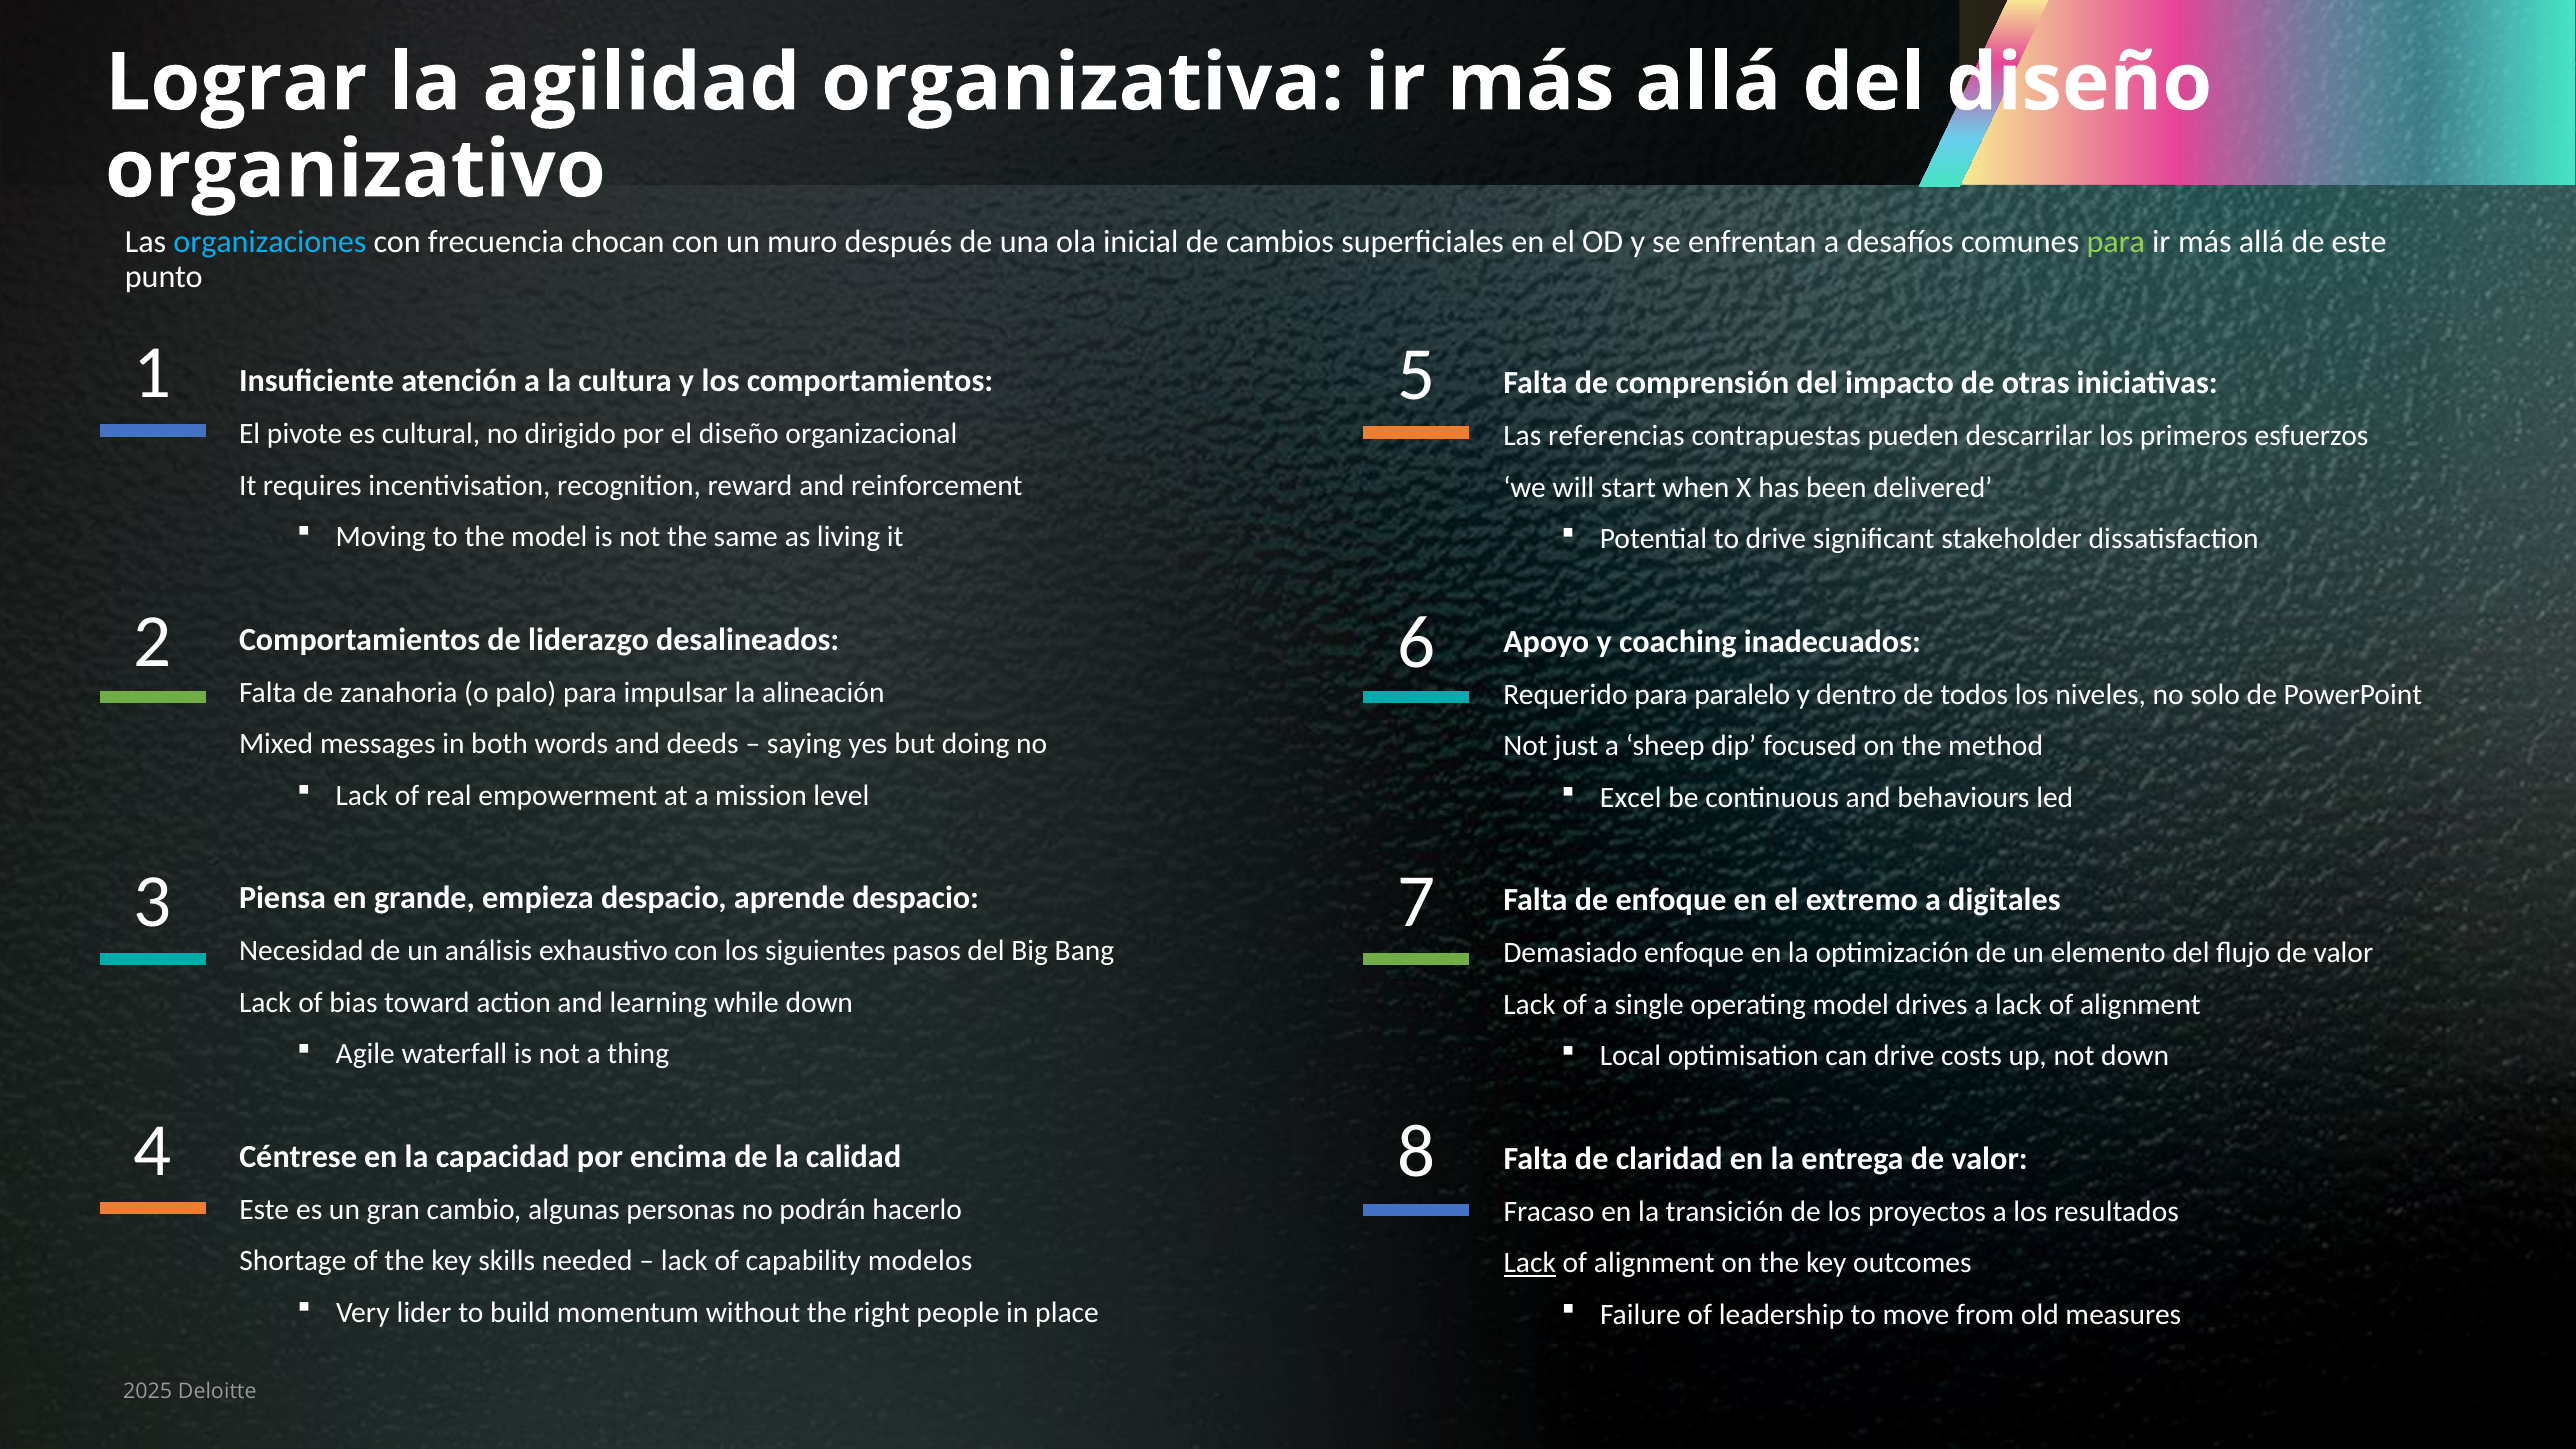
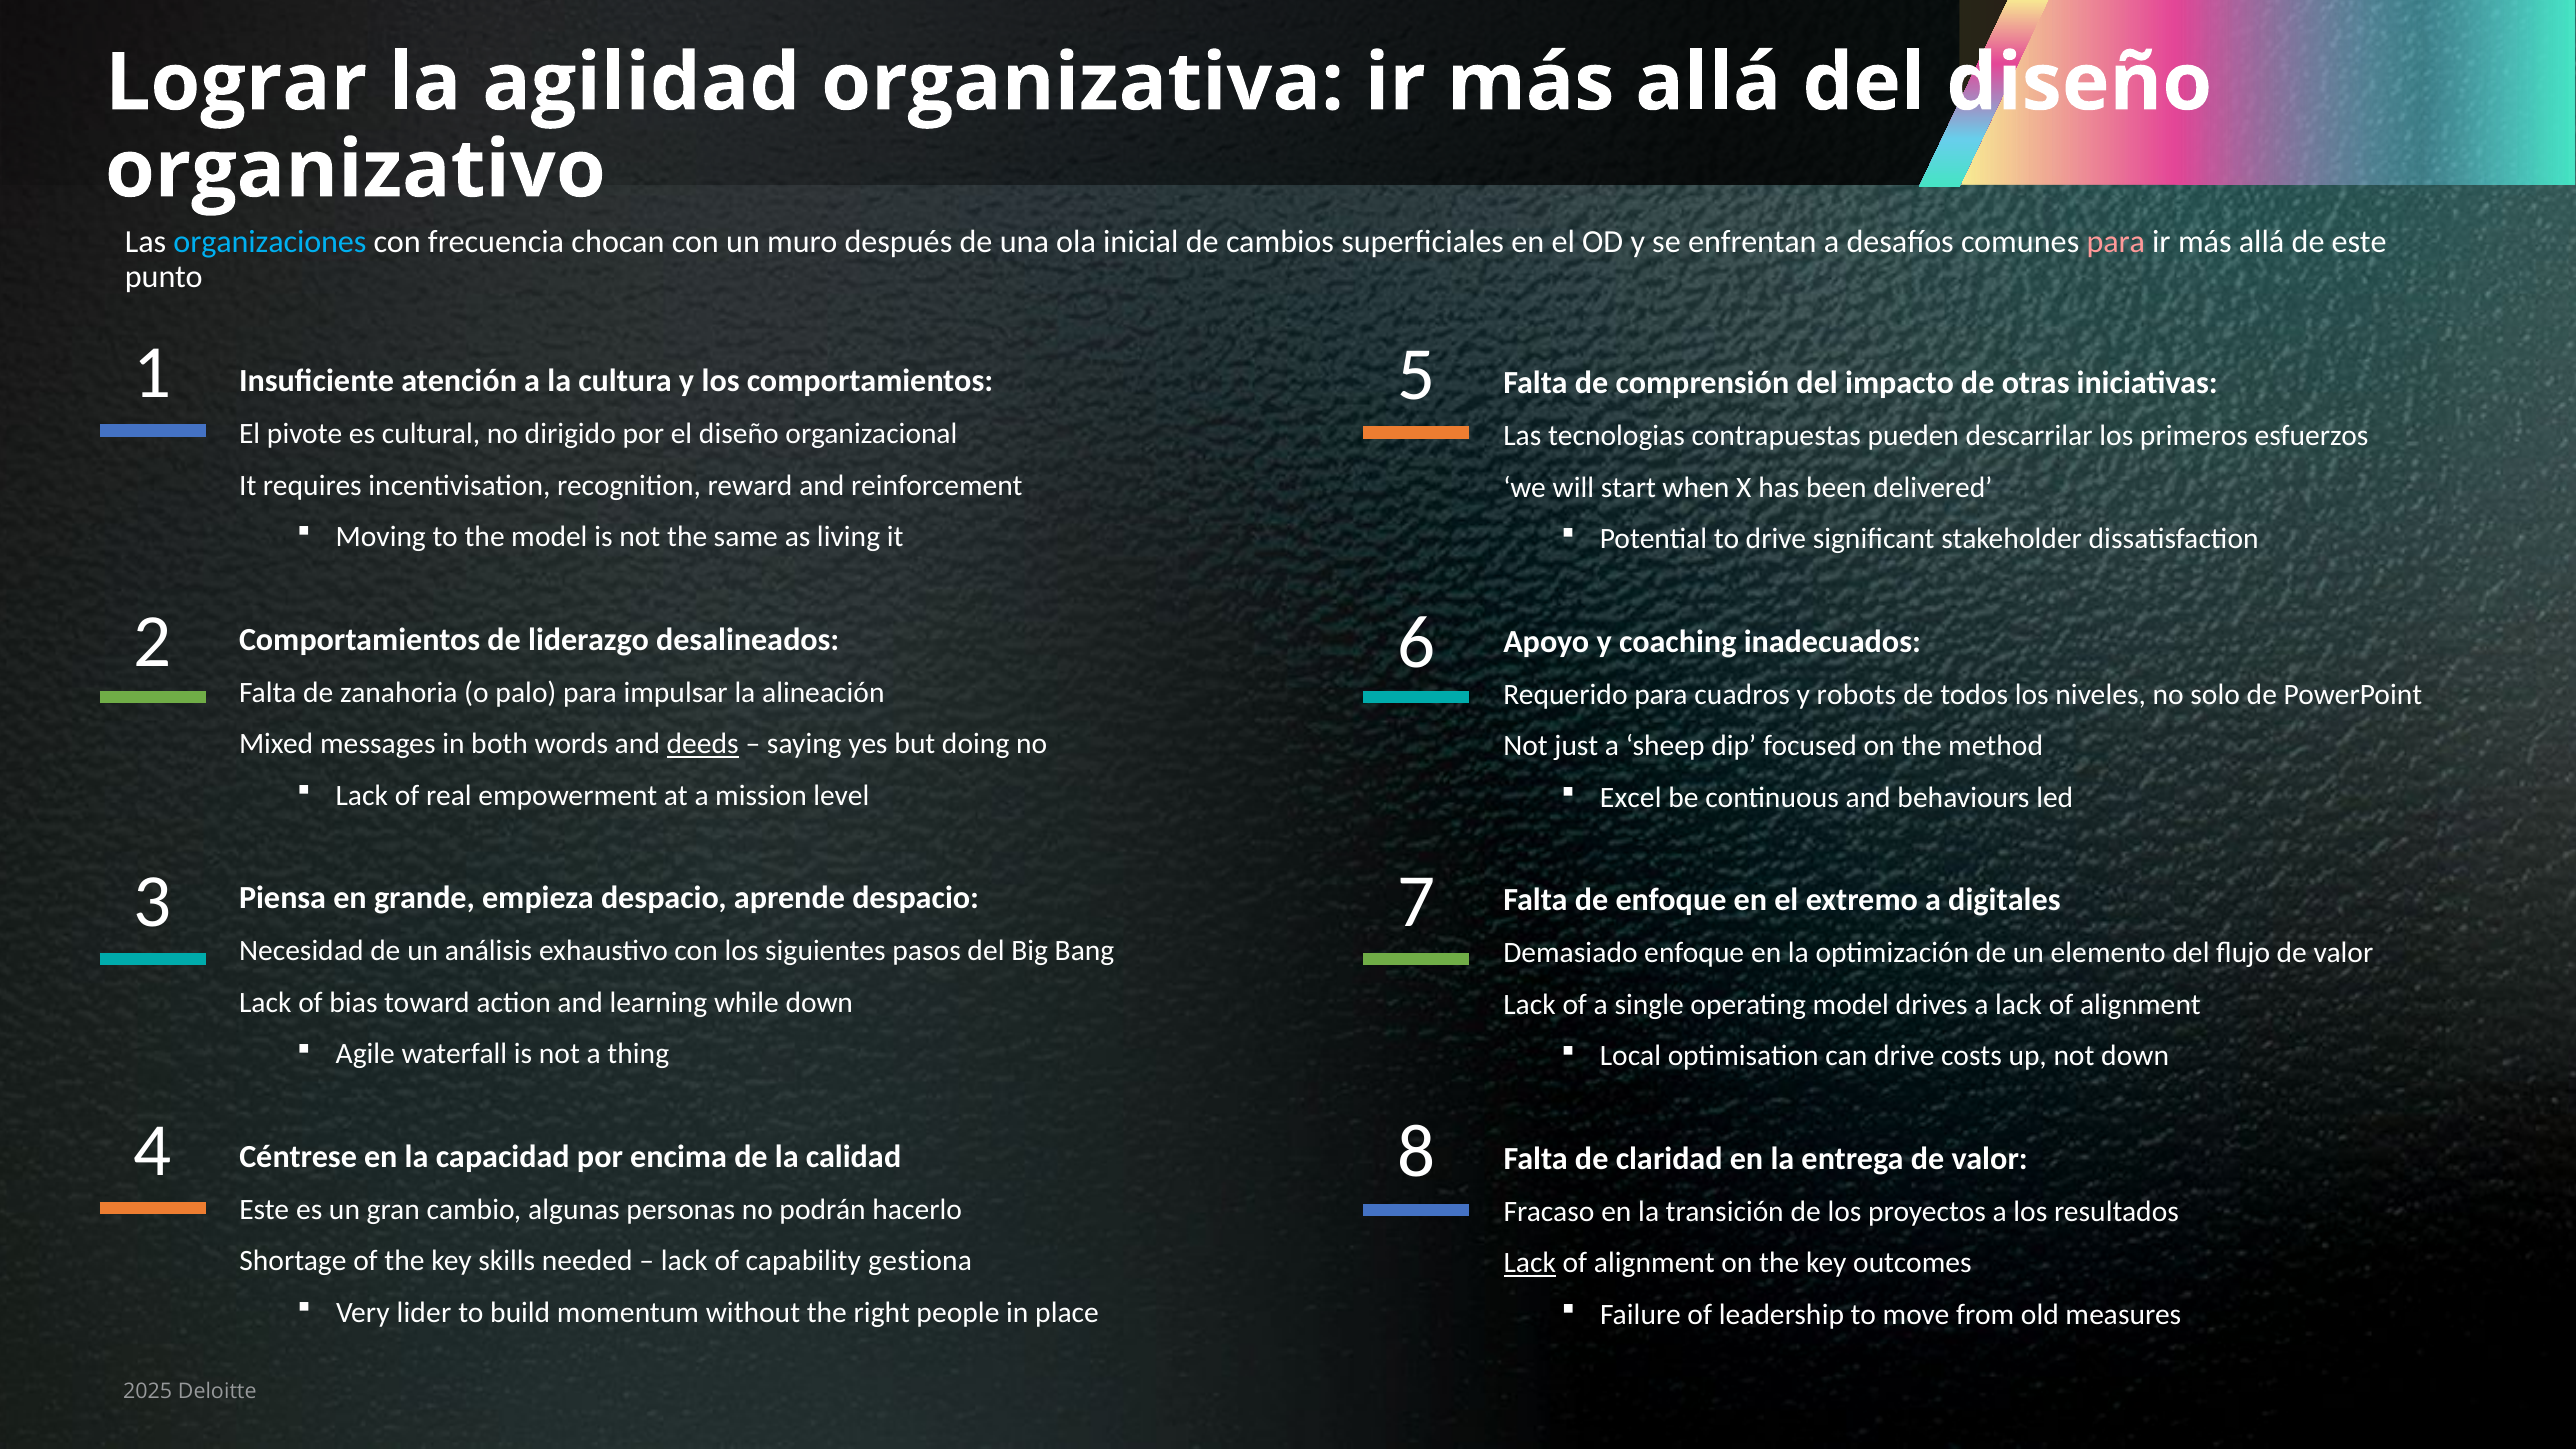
para at (2116, 242) colour: light green -> pink
referencias: referencias -> tecnologias
paralelo: paralelo -> cuadros
dentro: dentro -> robots
deeds underline: none -> present
modelos: modelos -> gestiona
